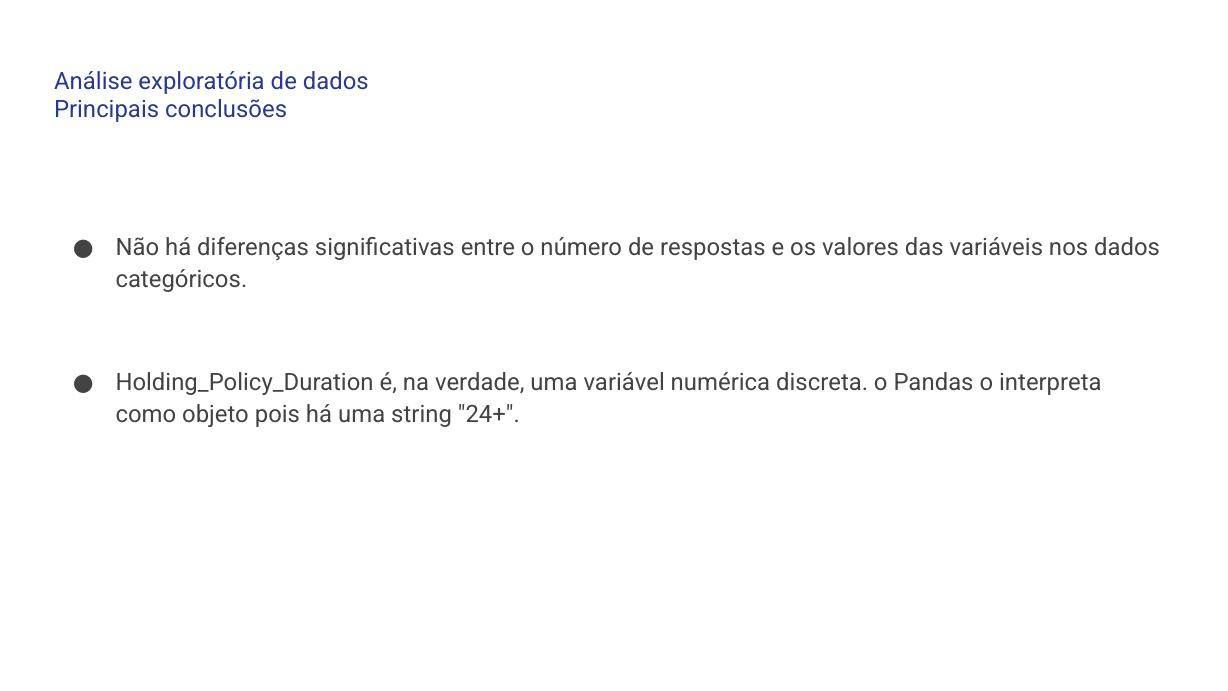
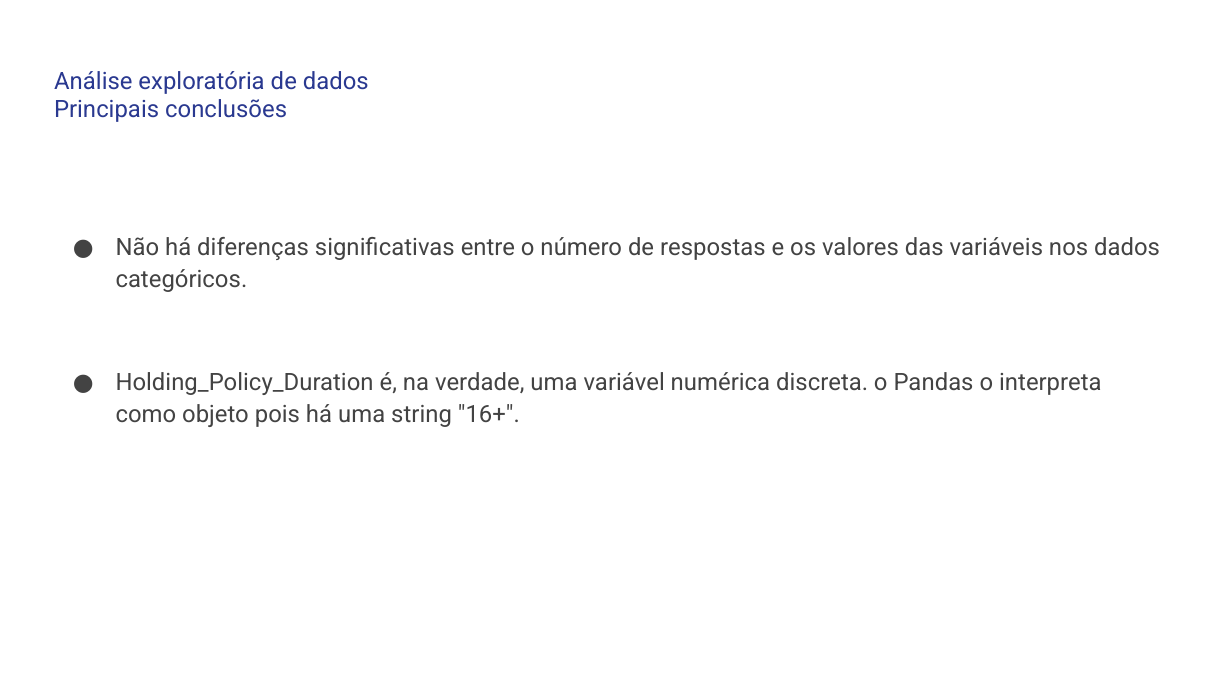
24+: 24+ -> 16+
